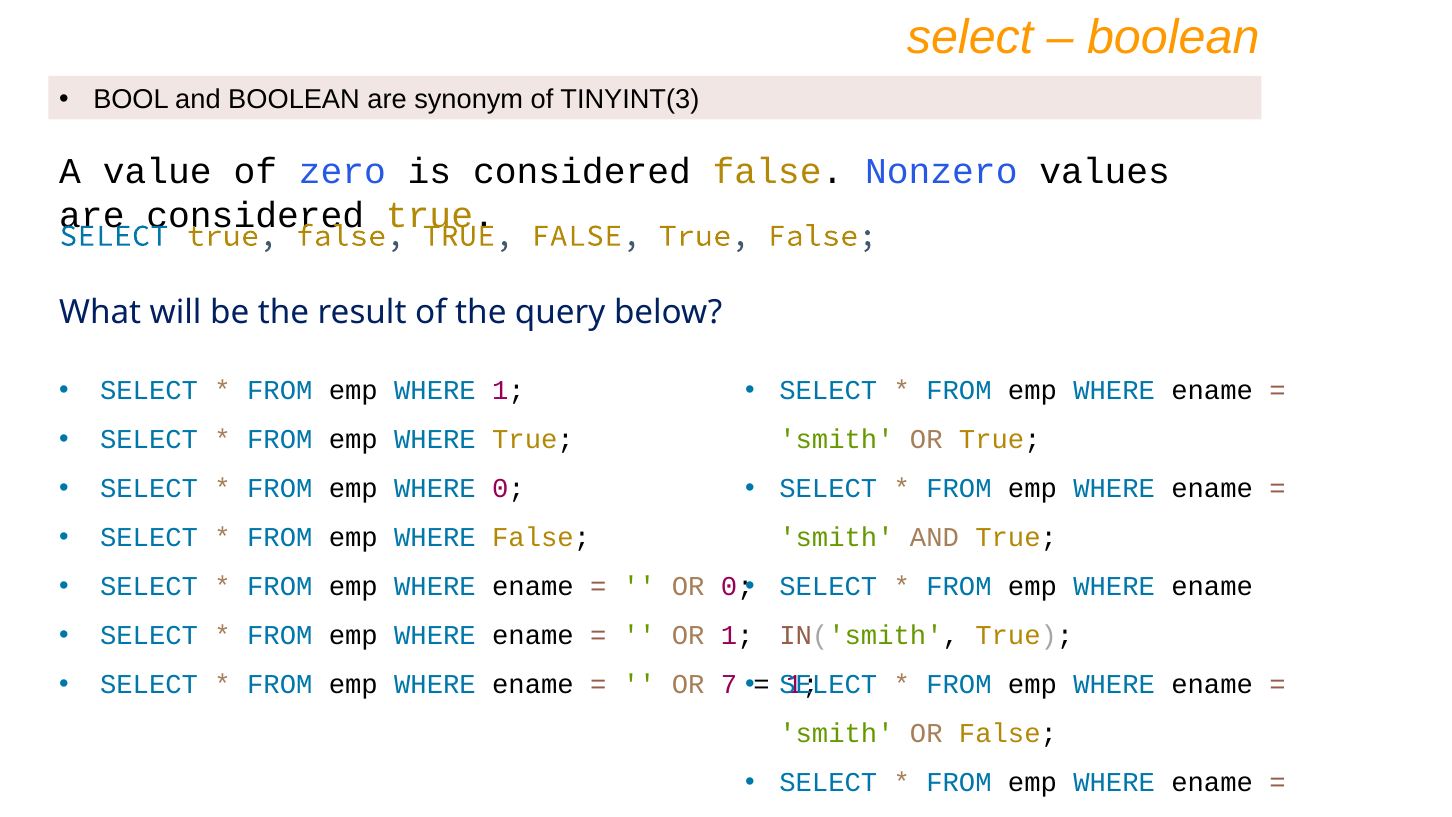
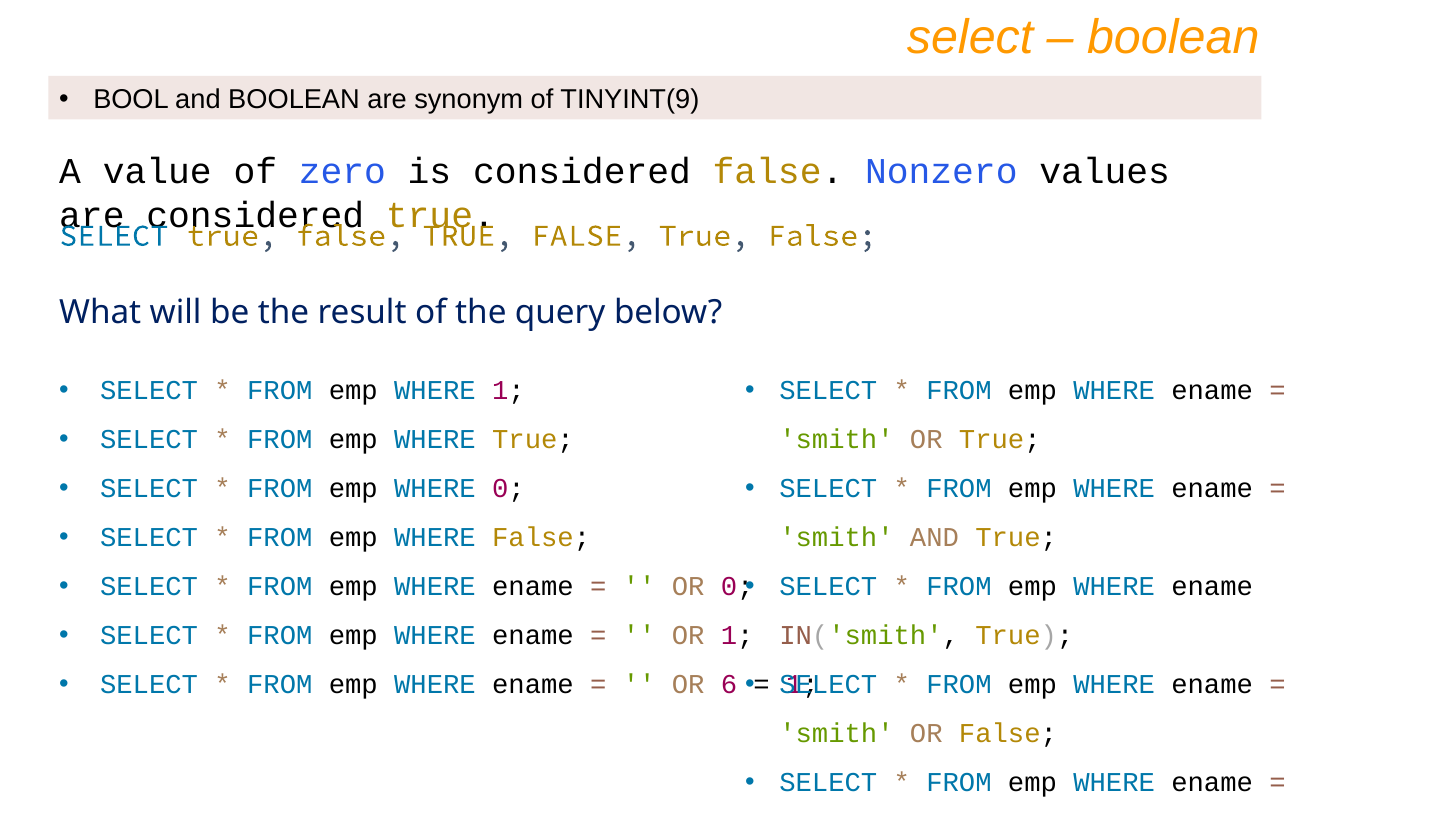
TINYINT(3: TINYINT(3 -> TINYINT(9
7: 7 -> 6
